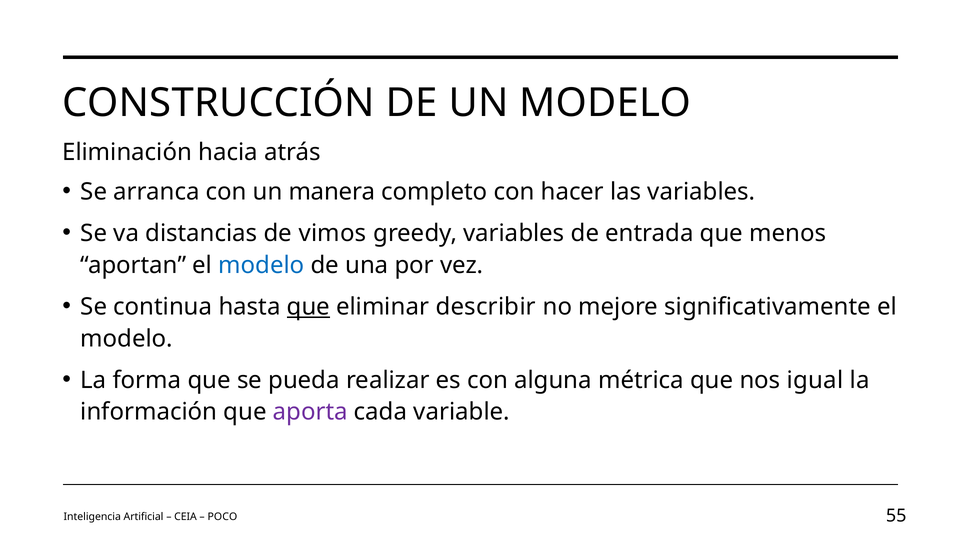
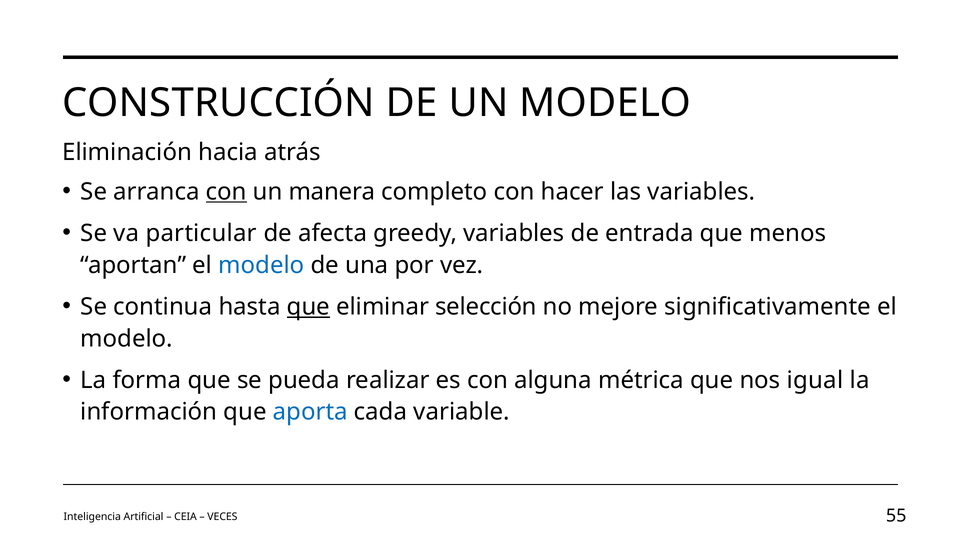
con at (226, 191) underline: none -> present
distancias: distancias -> particular
vimos: vimos -> afecta
describir: describir -> selección
aporta colour: purple -> blue
POCO: POCO -> VECES
